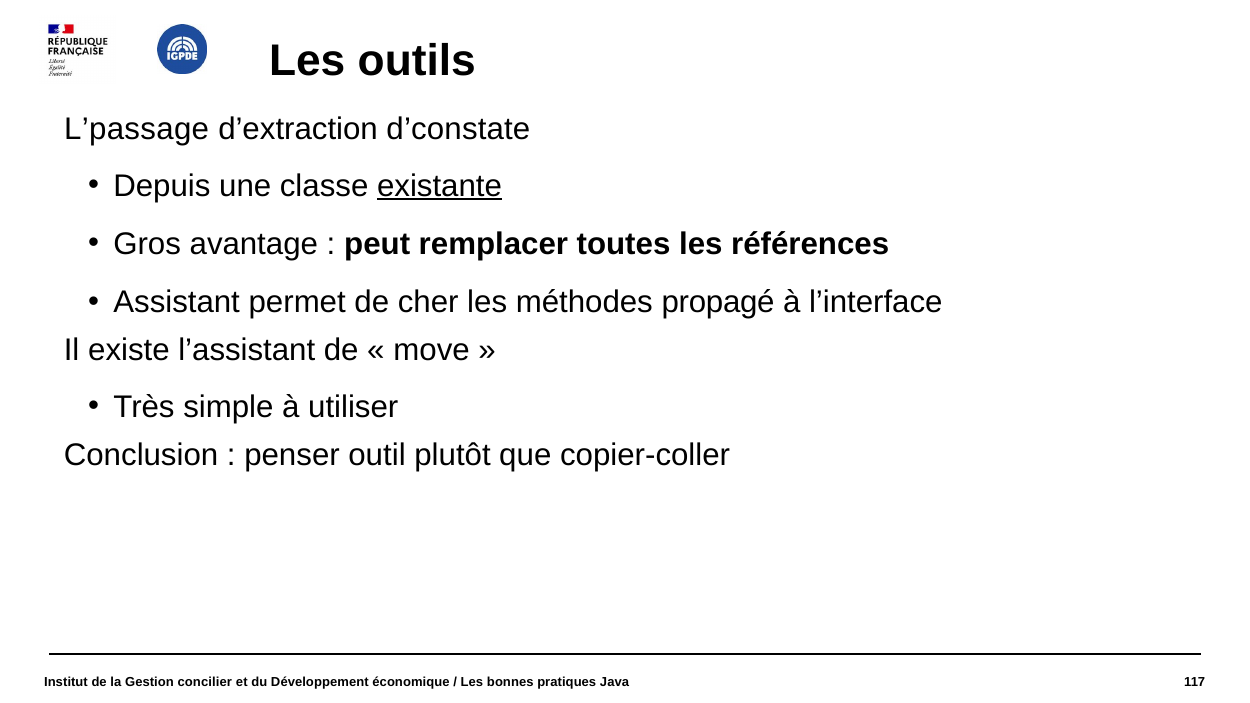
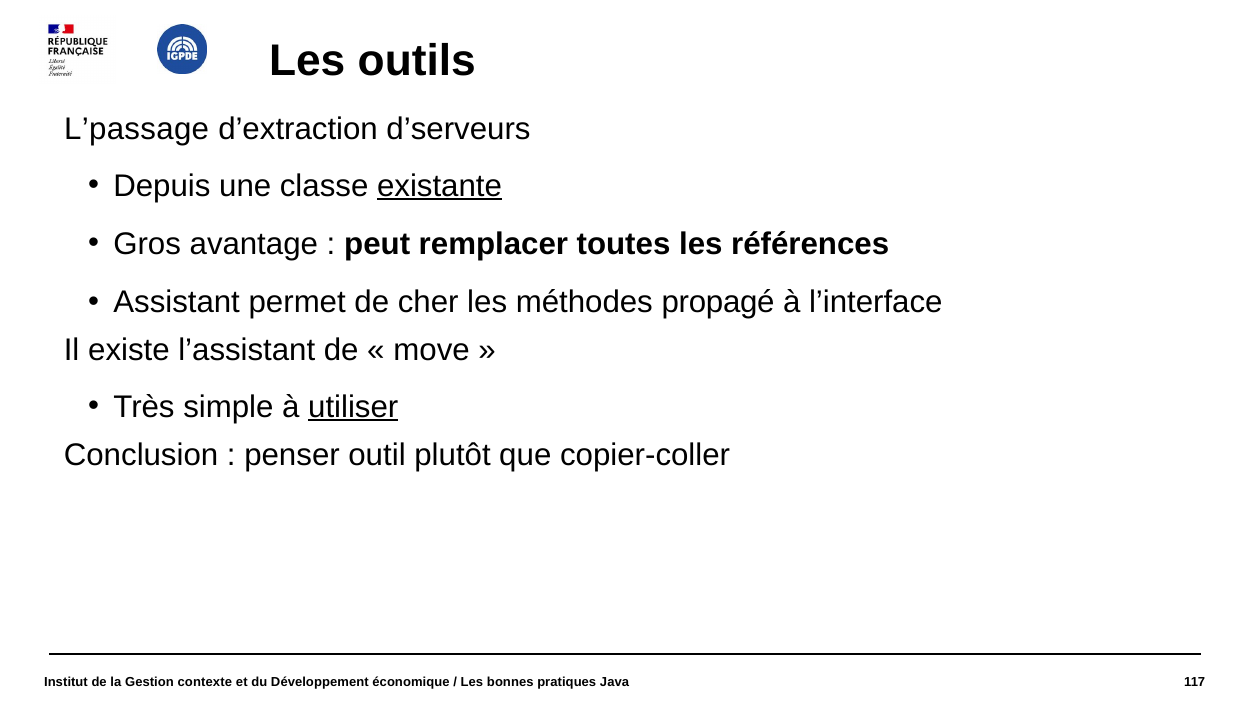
d’constate: d’constate -> d’serveurs
utiliser underline: none -> present
concilier: concilier -> contexte
